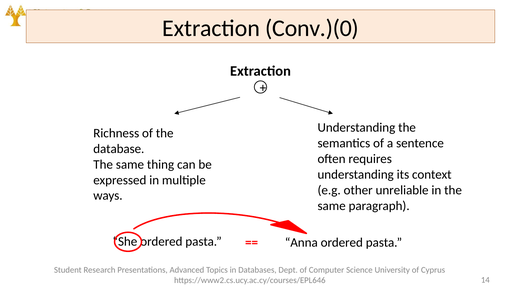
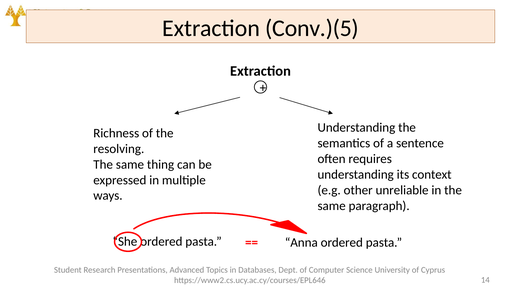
Conv.)(0: Conv.)(0 -> Conv.)(5
database: database -> resolving
